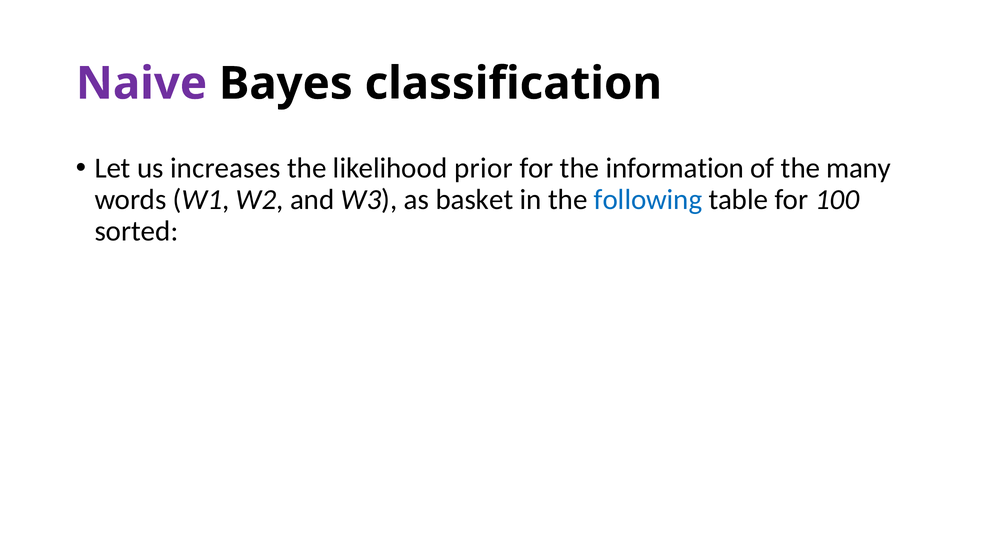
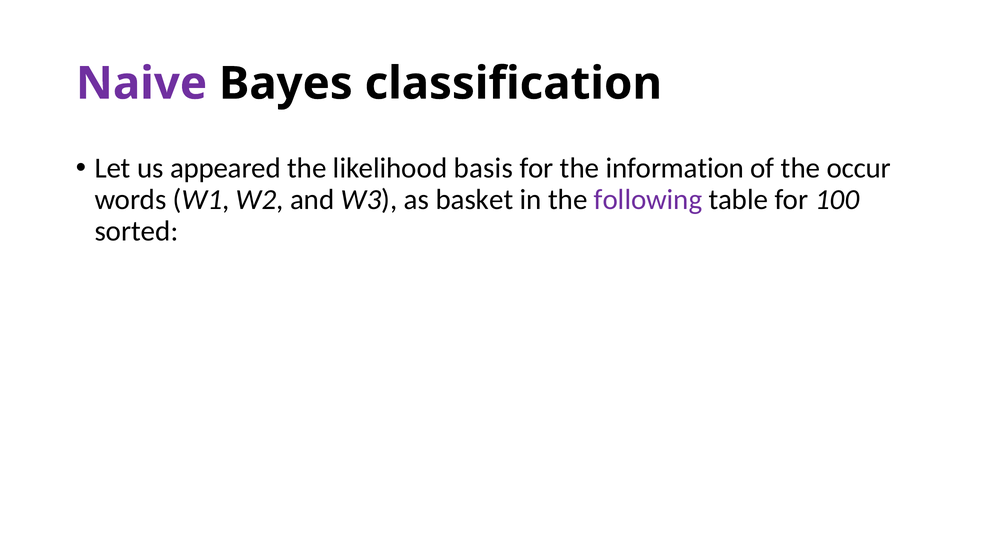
increases: increases -> appeared
prior: prior -> basis
many: many -> occur
following colour: blue -> purple
